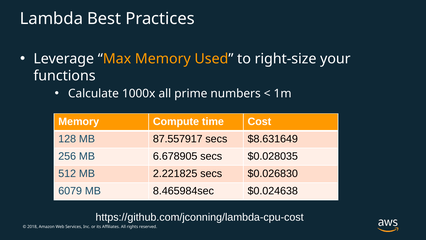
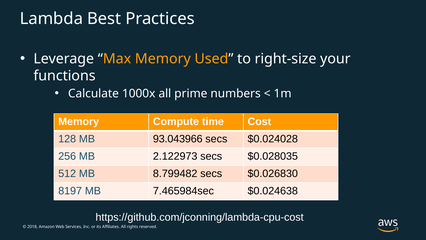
87.557917: 87.557917 -> 93.043966
$8.631649: $8.631649 -> $0.024028
6.678905: 6.678905 -> 2.122973
2.221825: 2.221825 -> 8.799482
6079: 6079 -> 8197
8.465984sec: 8.465984sec -> 7.465984sec
